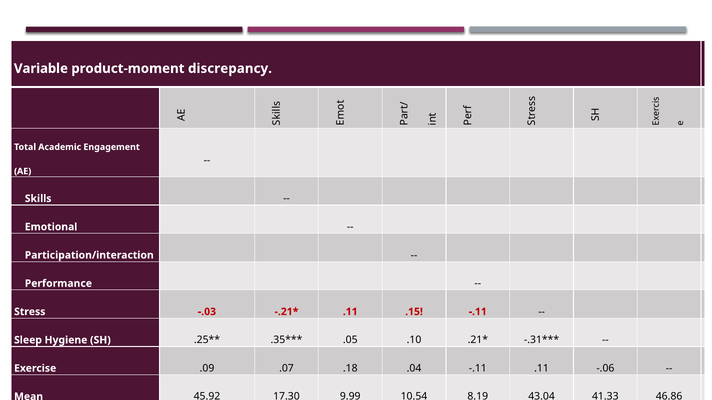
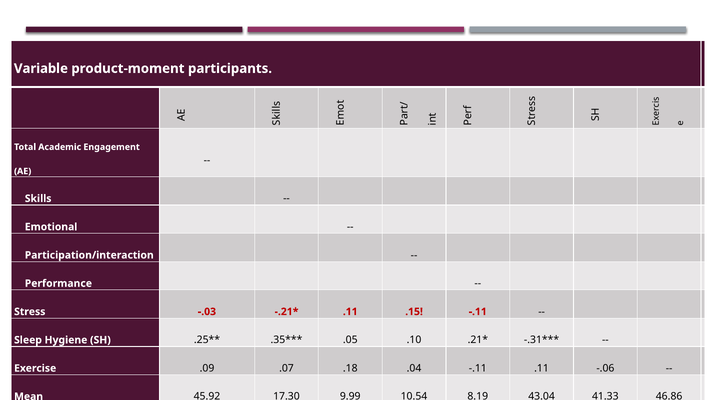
discrepancy: discrepancy -> participants
